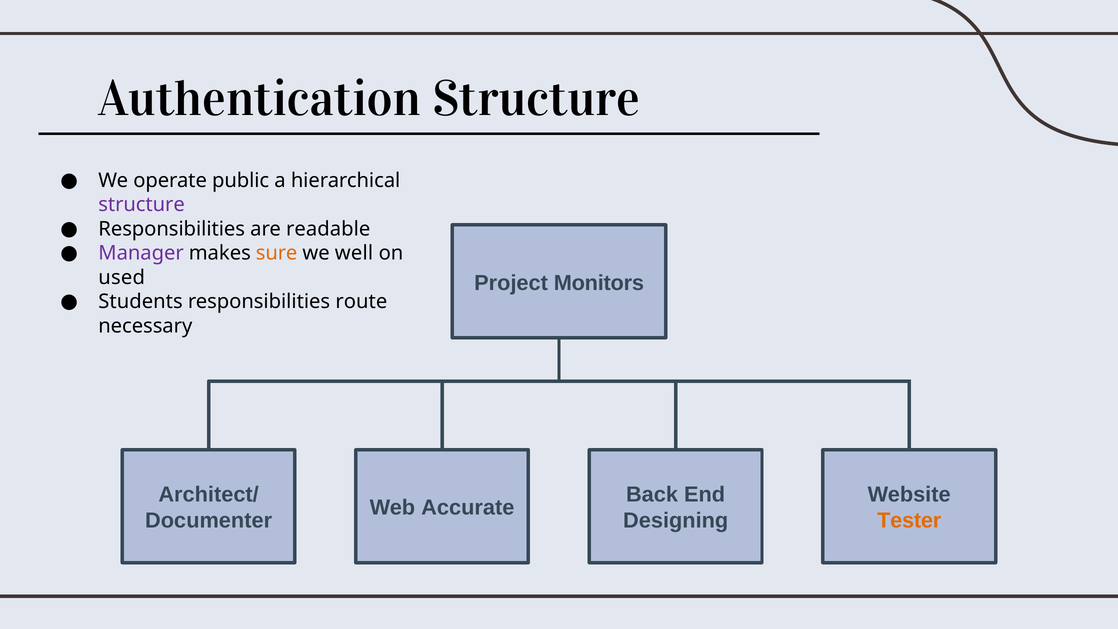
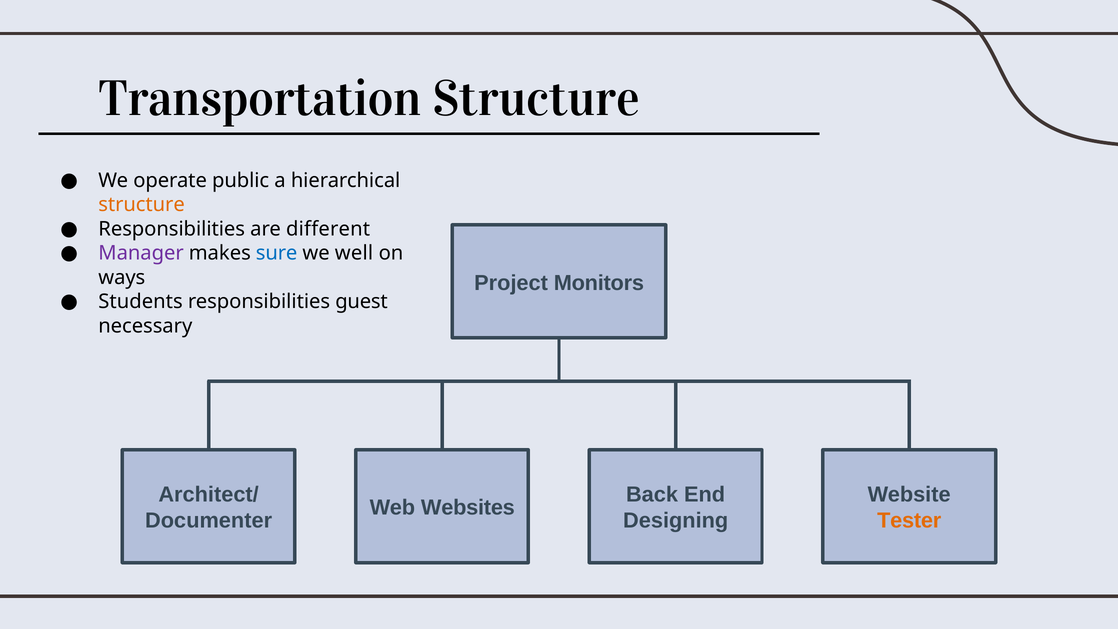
Authentication: Authentication -> Transportation
structure at (142, 205) colour: purple -> orange
readable: readable -> different
sure colour: orange -> blue
used: used -> ways
route: route -> guest
Accurate: Accurate -> Websites
